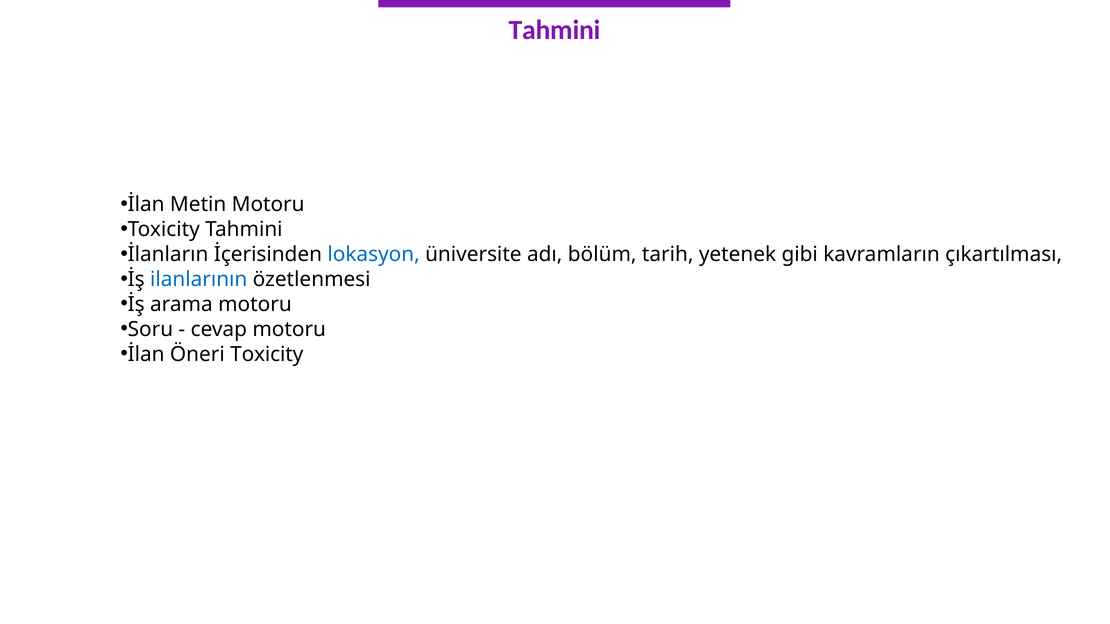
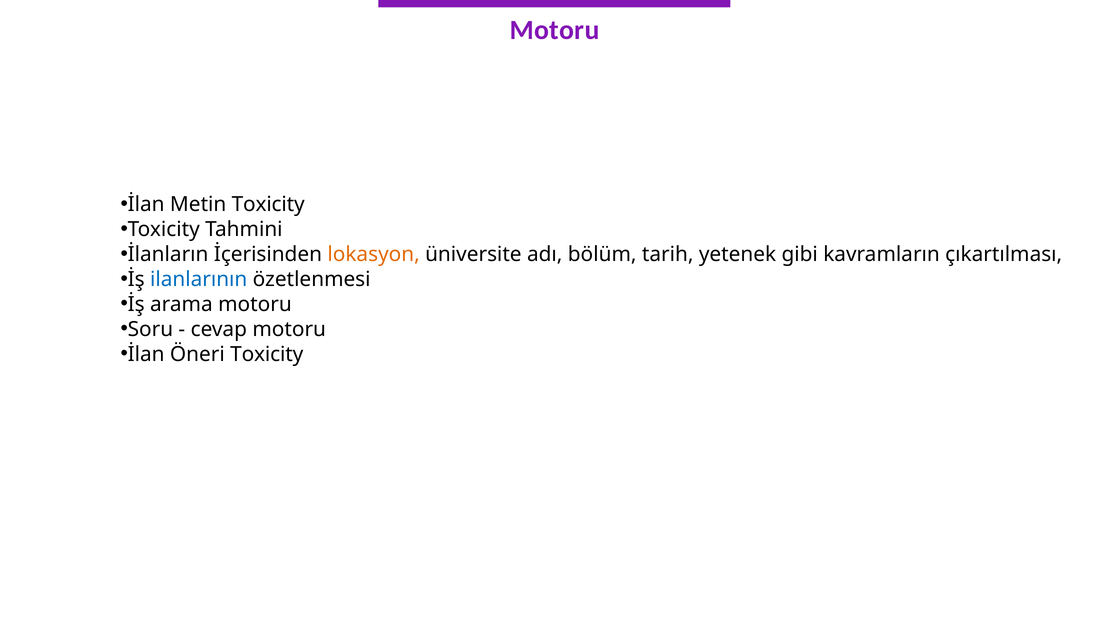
Tahmini at (555, 30): Tahmini -> Motoru
Metin Motoru: Motoru -> Toxicity
lokasyon colour: blue -> orange
